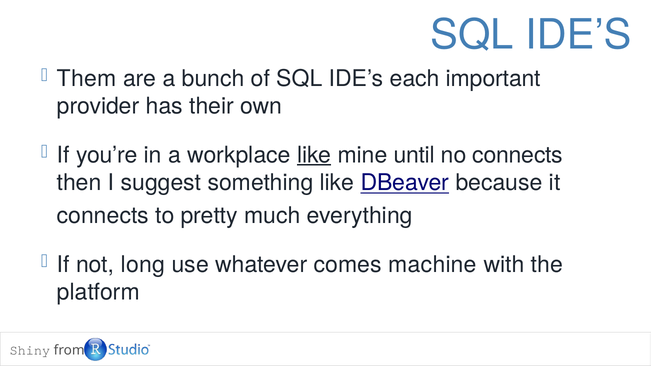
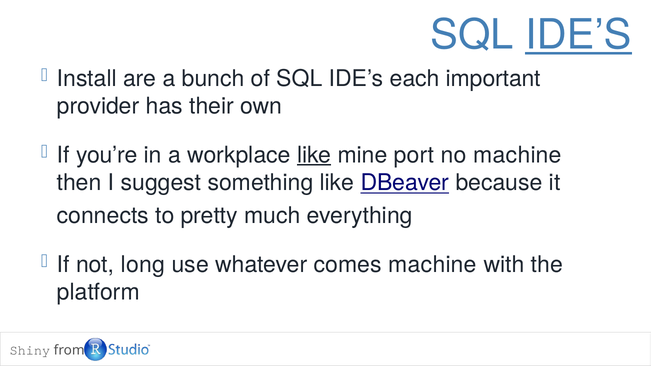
IDE’S at (578, 35) underline: none -> present
Them: Them -> Install
until: until -> port
no connects: connects -> machine
